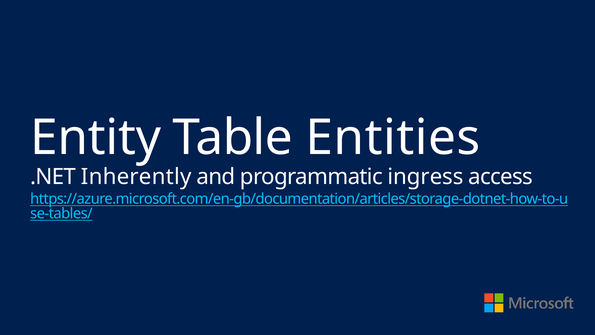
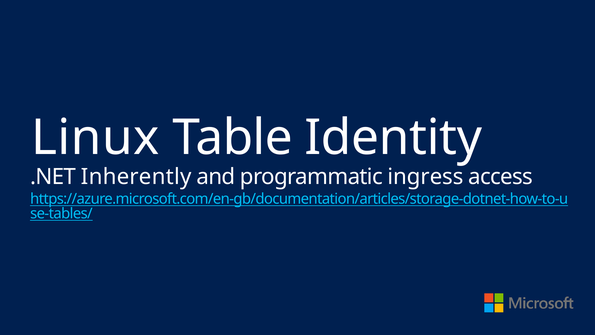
Entity: Entity -> Linux
Entities: Entities -> Identity
